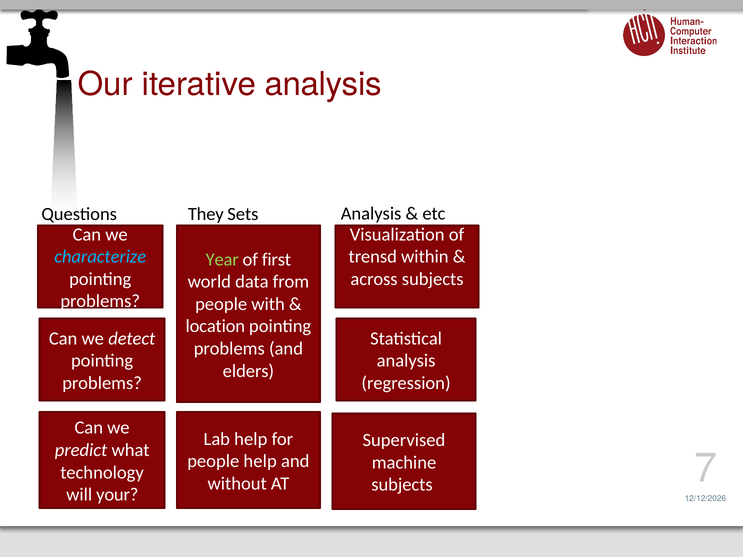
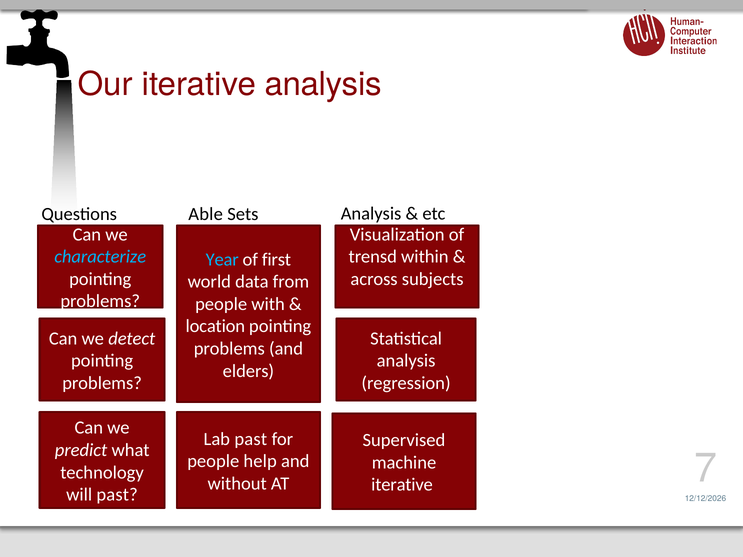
They: They -> Able
Year colour: light green -> light blue
Lab help: help -> past
subjects at (402, 485): subjects -> iterative
will your: your -> past
